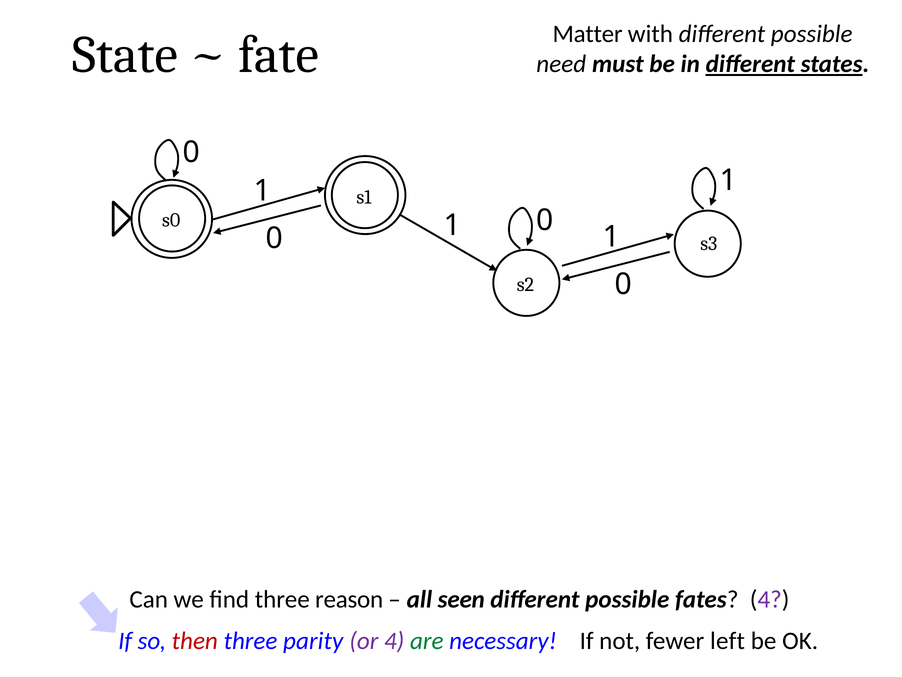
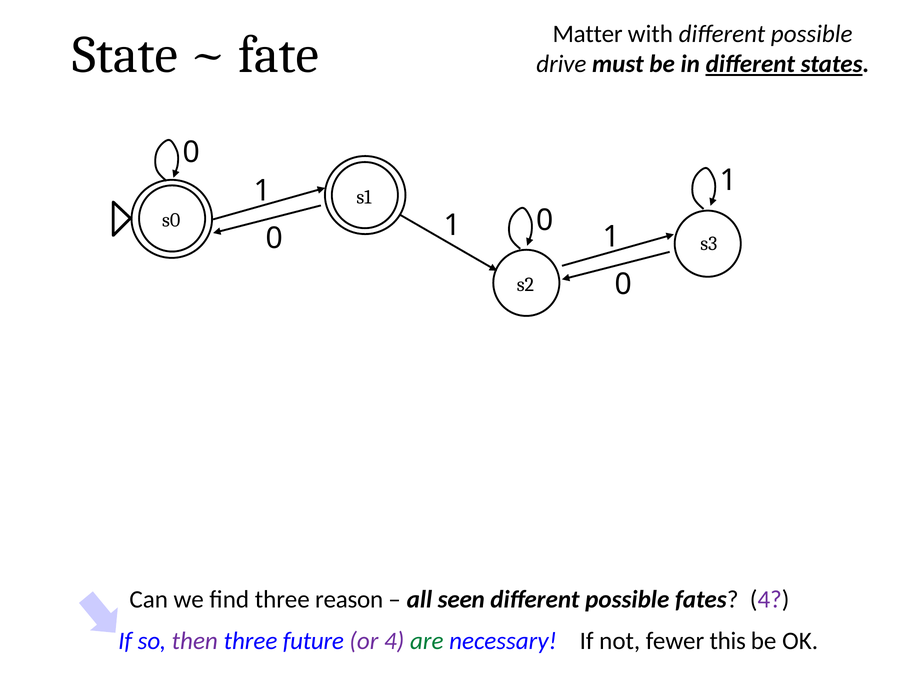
need: need -> drive
then colour: red -> purple
parity: parity -> future
left: left -> this
